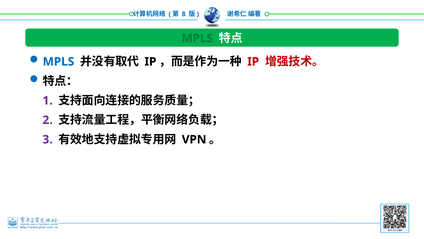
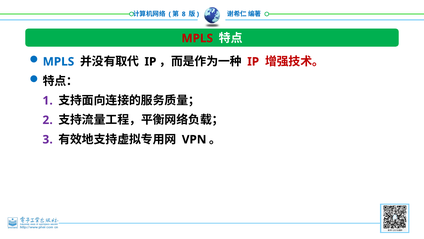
MPLS at (197, 38) colour: green -> red
